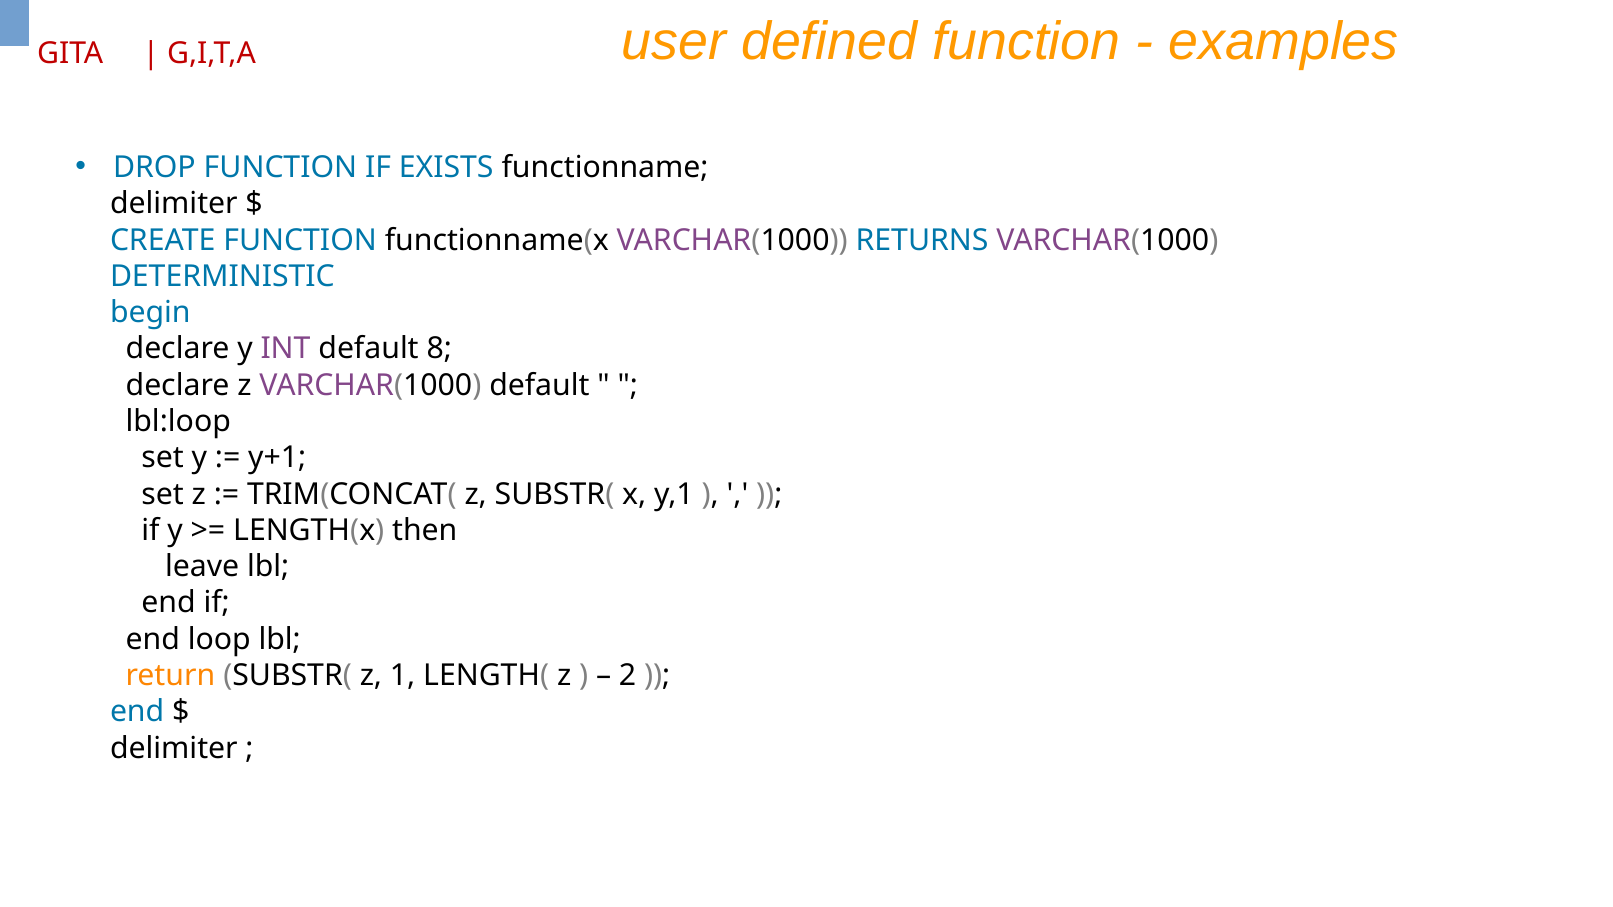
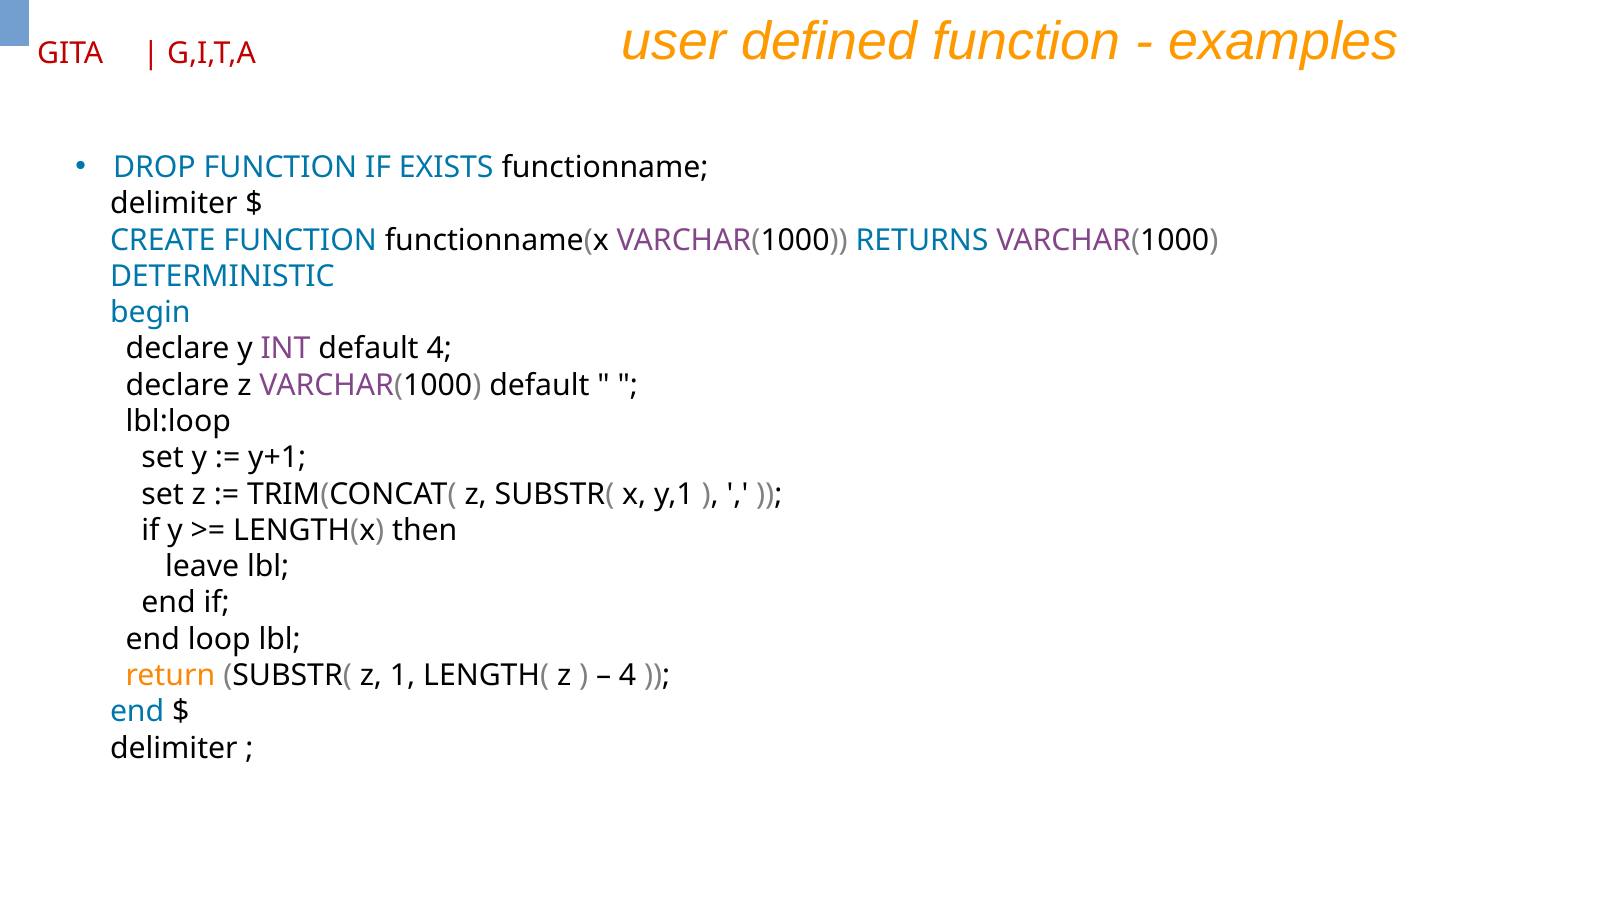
default 8: 8 -> 4
2 at (628, 676): 2 -> 4
